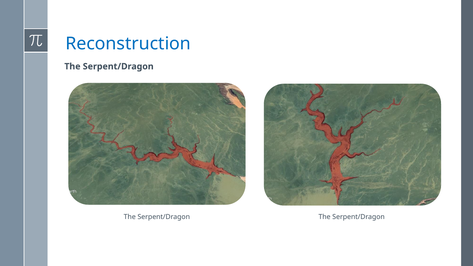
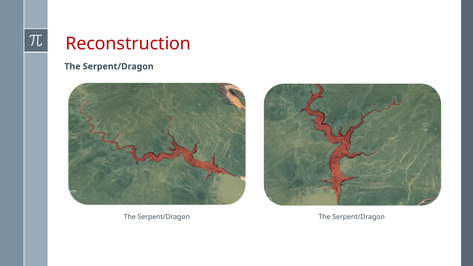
Reconstruction colour: blue -> red
